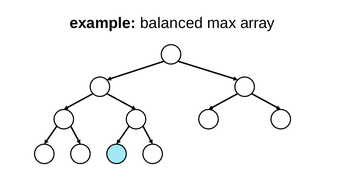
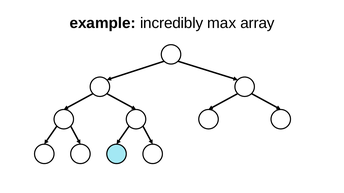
balanced: balanced -> incredibly
